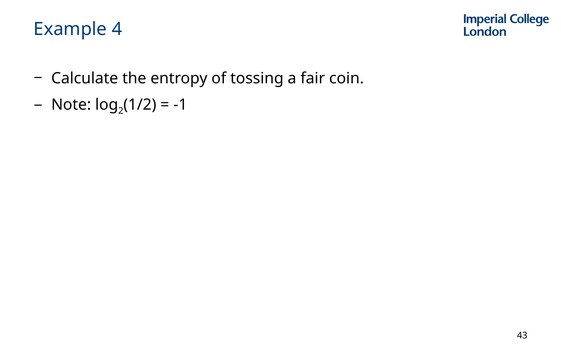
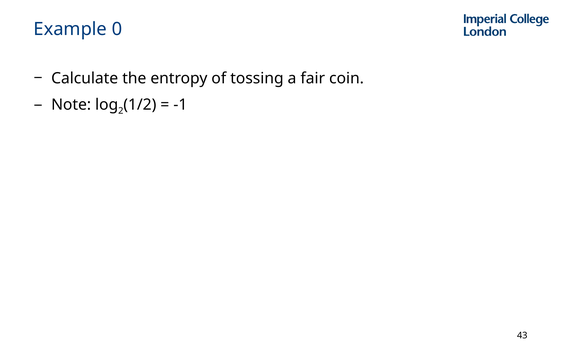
4: 4 -> 0
